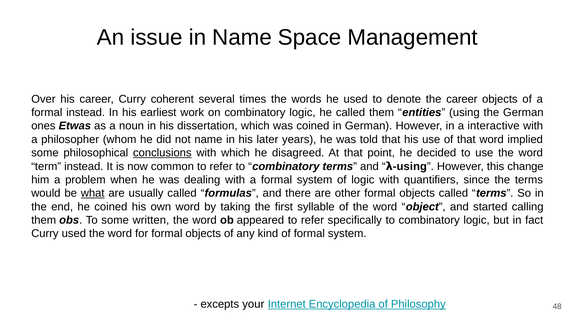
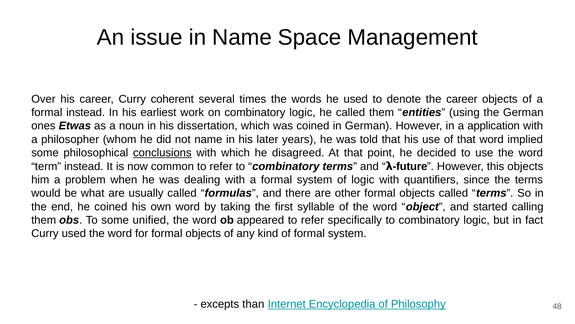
interactive: interactive -> application
using at (410, 166): using -> future
this change: change -> objects
what underline: present -> none
written: written -> unified
your: your -> than
